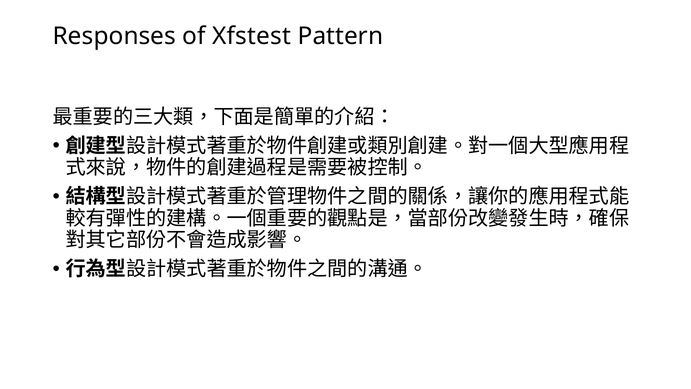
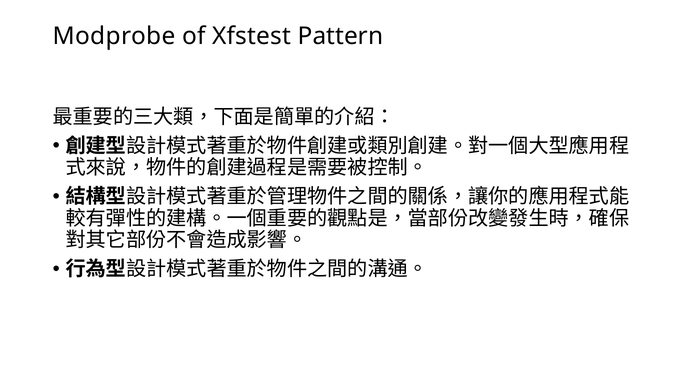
Responses: Responses -> Modprobe
